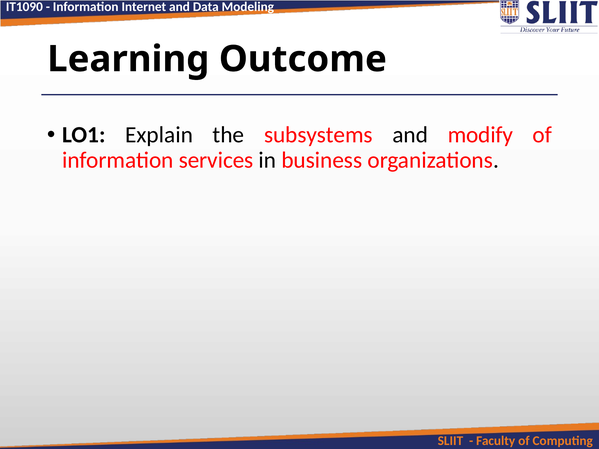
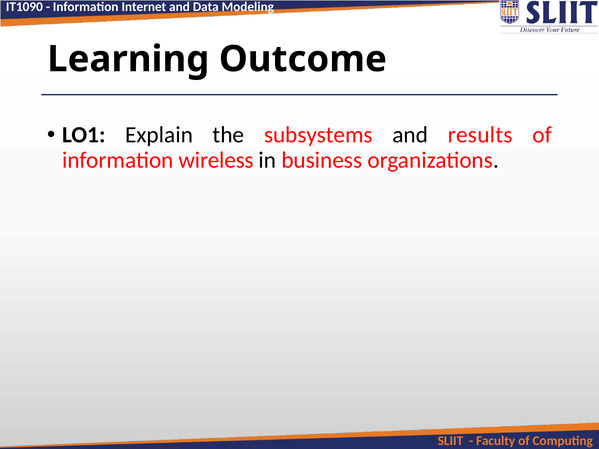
modify: modify -> results
services: services -> wireless
